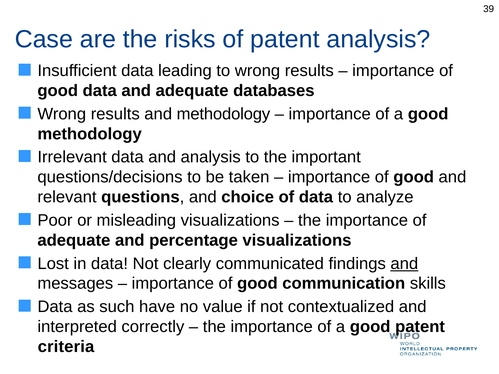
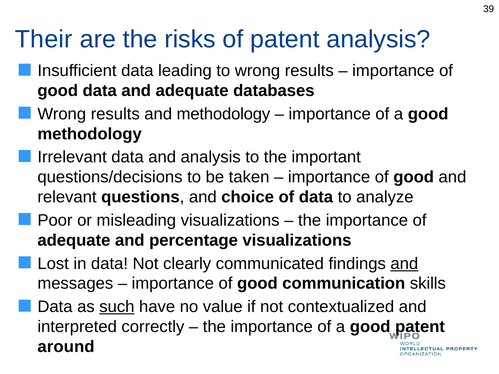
Case: Case -> Their
such underline: none -> present
criteria: criteria -> around
